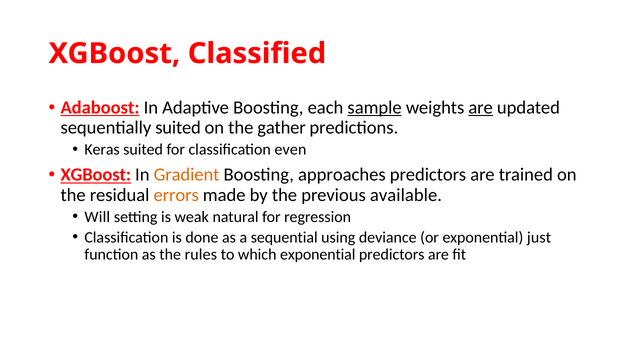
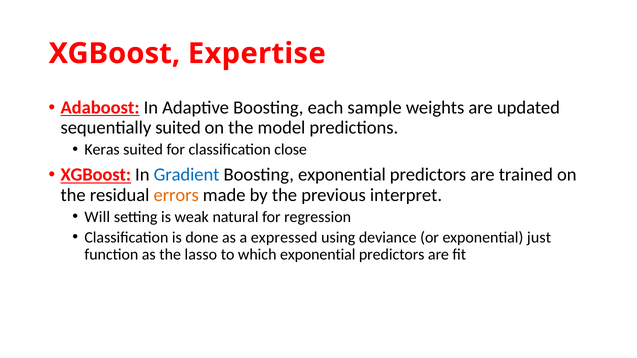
Classified: Classified -> Expertise
sample underline: present -> none
are at (481, 108) underline: present -> none
gather: gather -> model
even: even -> close
Gradient colour: orange -> blue
Boosting approaches: approaches -> exponential
available: available -> interpret
sequential: sequential -> expressed
rules: rules -> lasso
